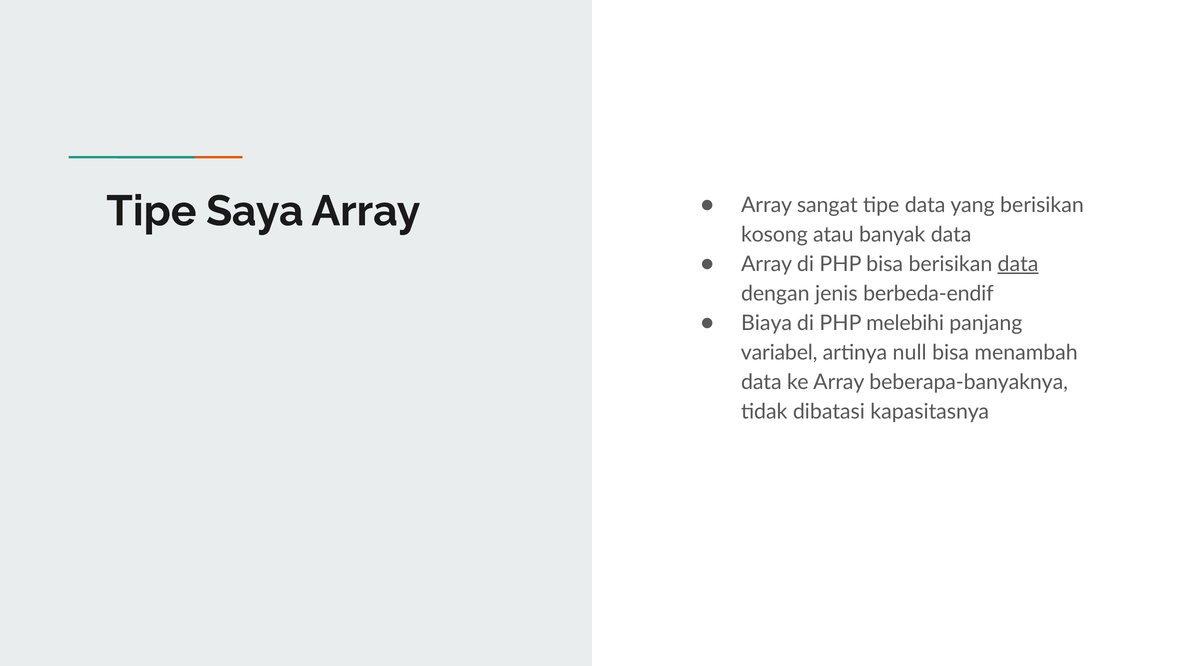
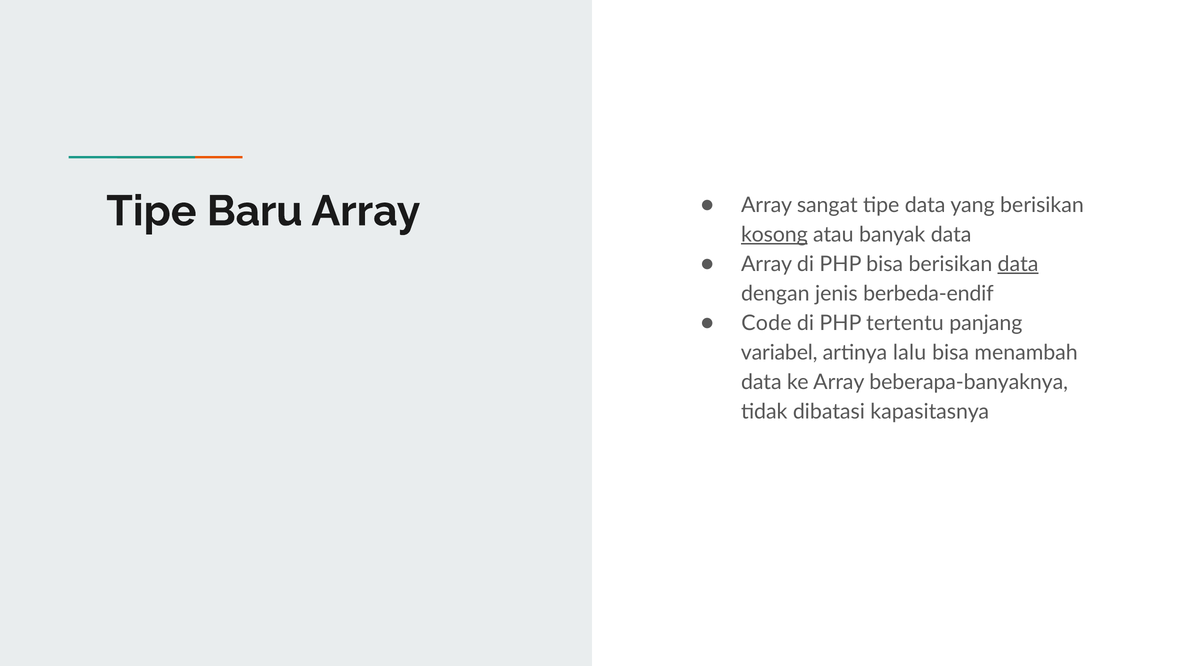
Saya: Saya -> Baru
kosong underline: none -> present
Biaya: Biaya -> Code
melebihi: melebihi -> tertentu
null: null -> lalu
